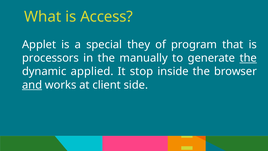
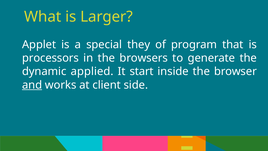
Access: Access -> Larger
manually: manually -> browsers
the at (248, 58) underline: present -> none
stop: stop -> start
